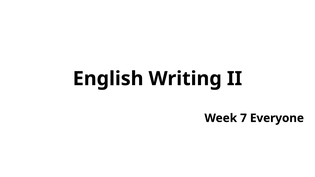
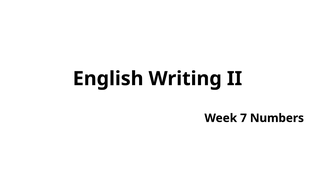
Everyone: Everyone -> Numbers
